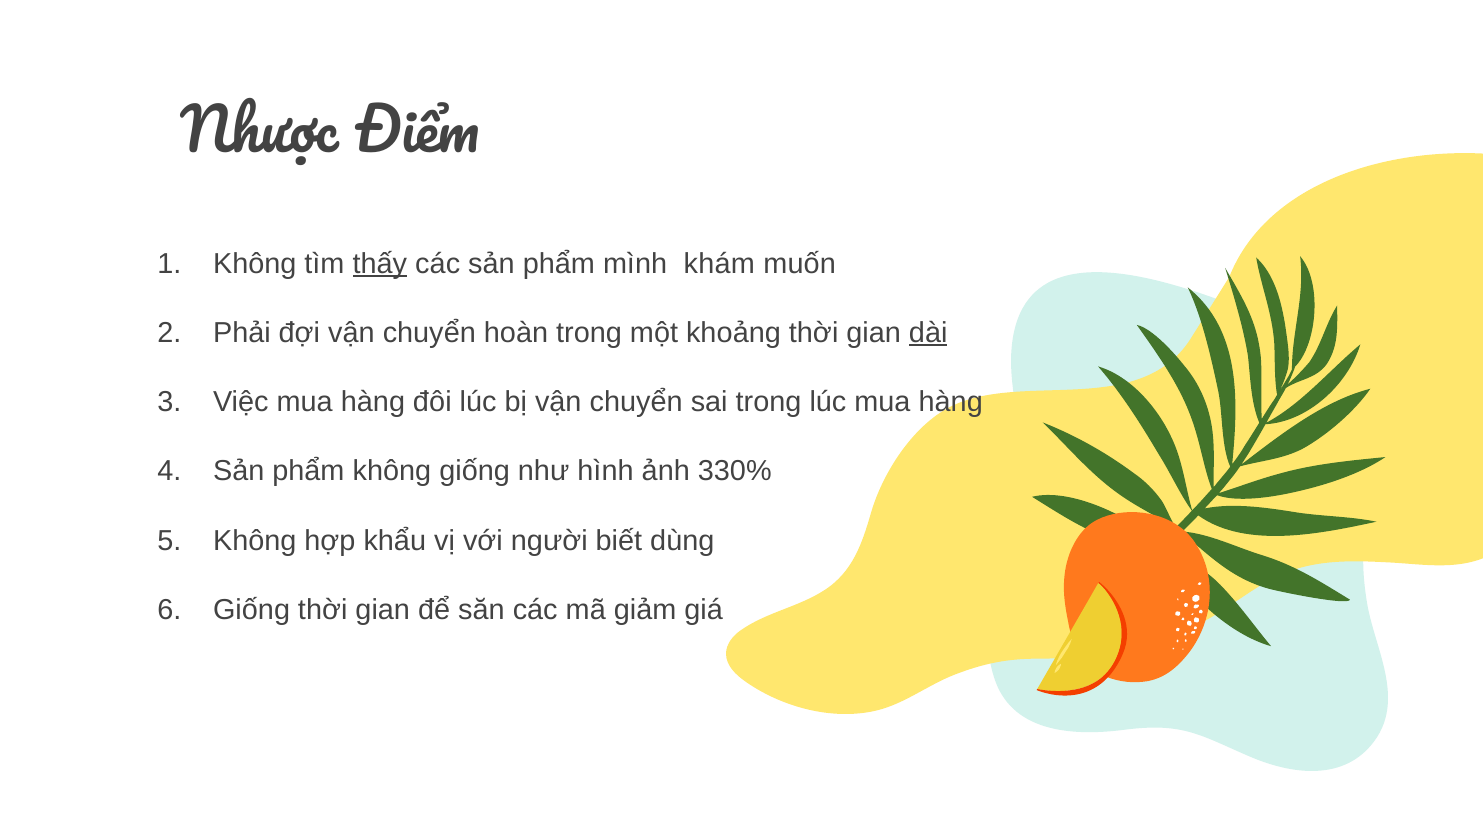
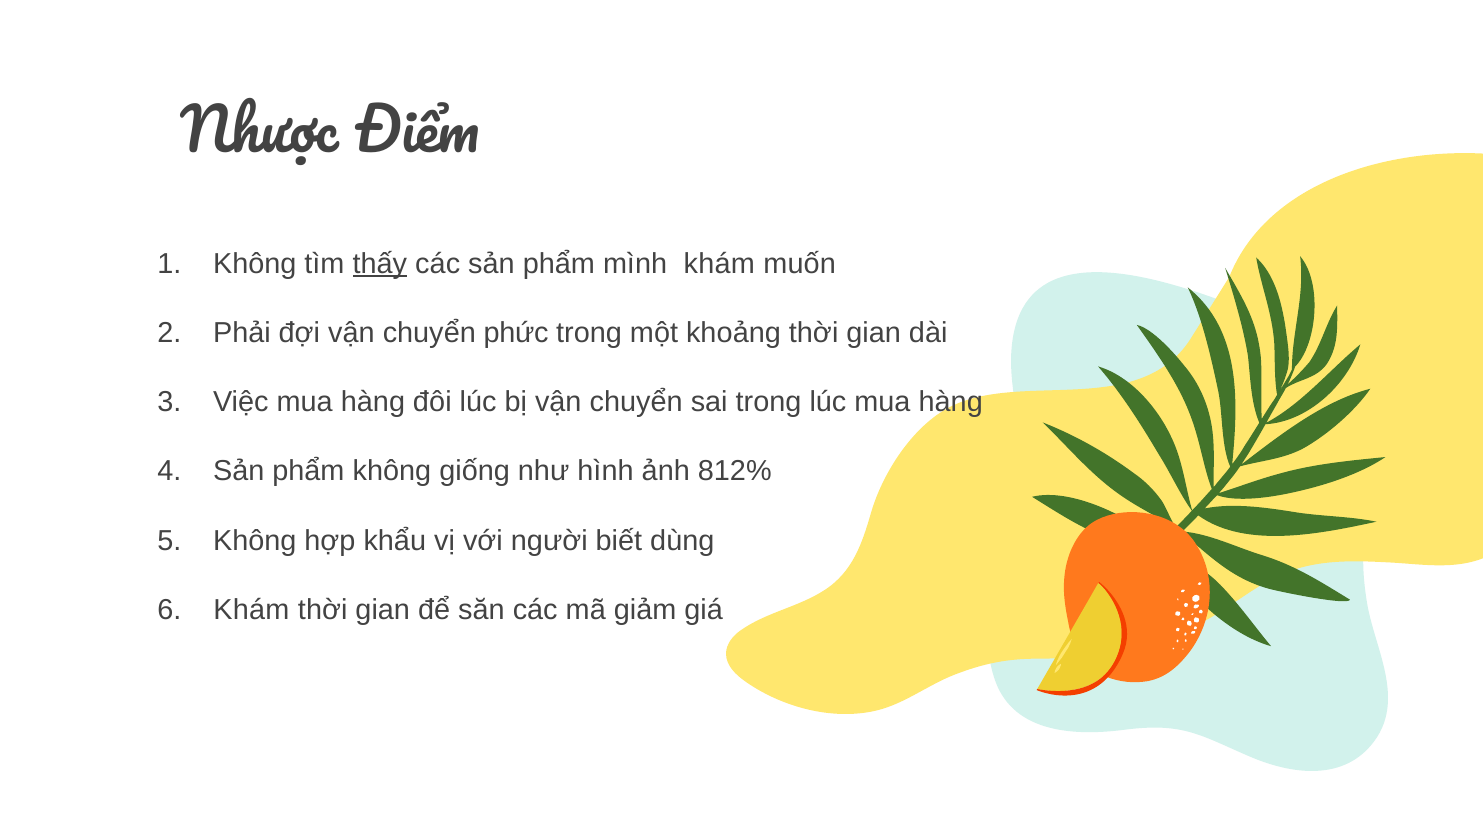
hoàn: hoàn -> phức
dài underline: present -> none
330%: 330% -> 812%
Giống at (252, 610): Giống -> Khám
